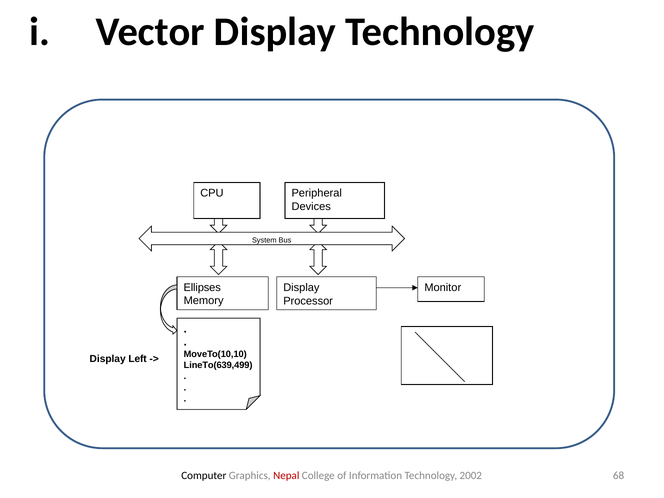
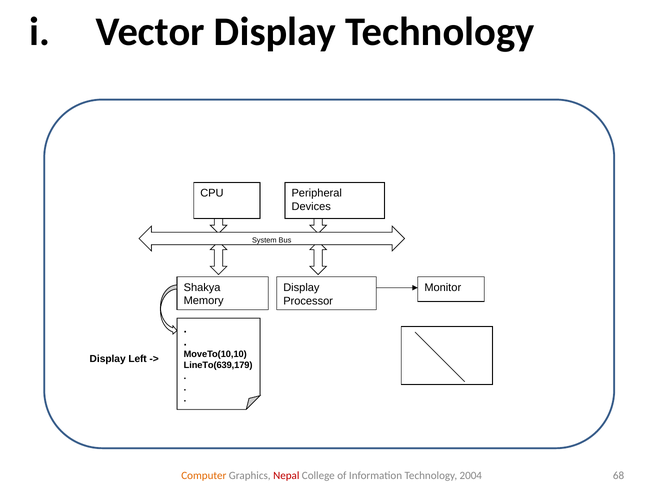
Ellipses: Ellipses -> Shakya
LineTo(639,499: LineTo(639,499 -> LineTo(639,179
Computer colour: black -> orange
2002: 2002 -> 2004
